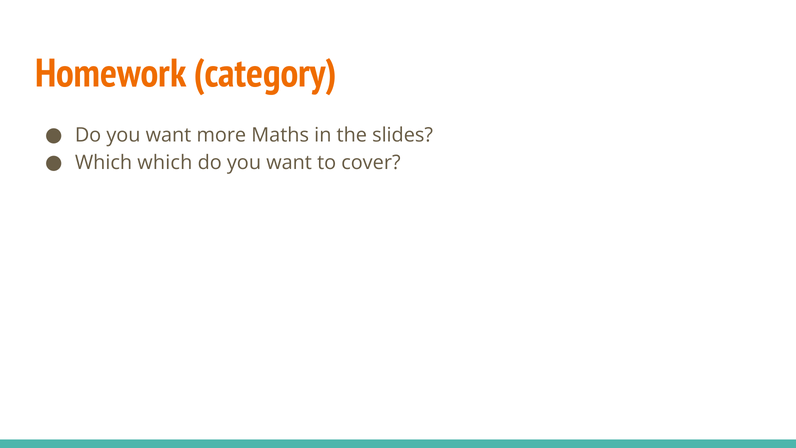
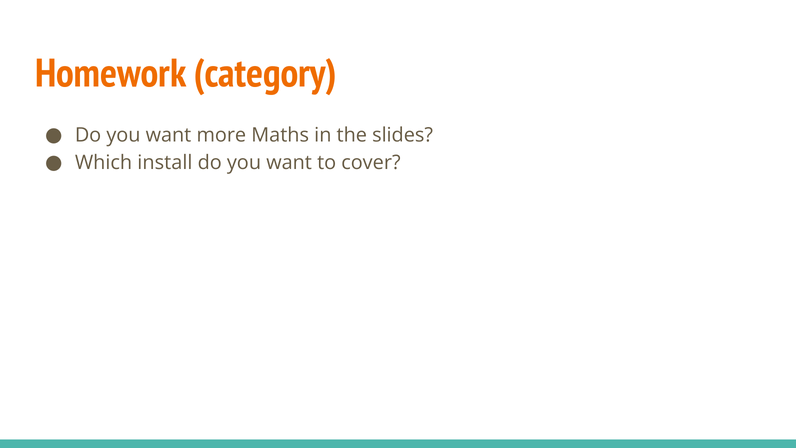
Which which: which -> install
